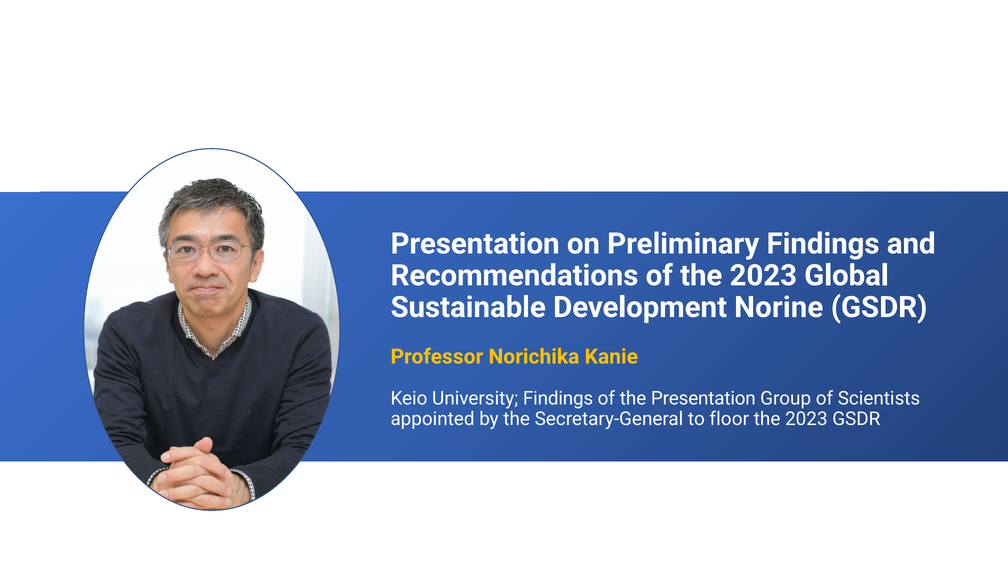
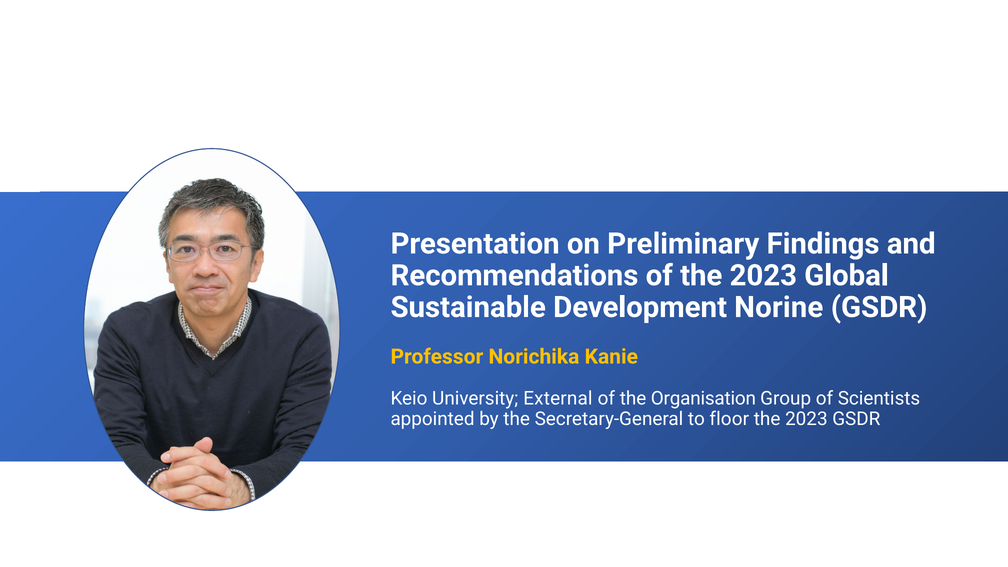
University Findings: Findings -> External
the Presentation: Presentation -> Organisation
